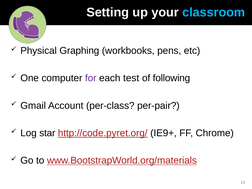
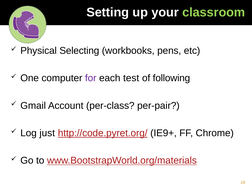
classroom colour: light blue -> light green
Graphing: Graphing -> Selecting
star: star -> just
